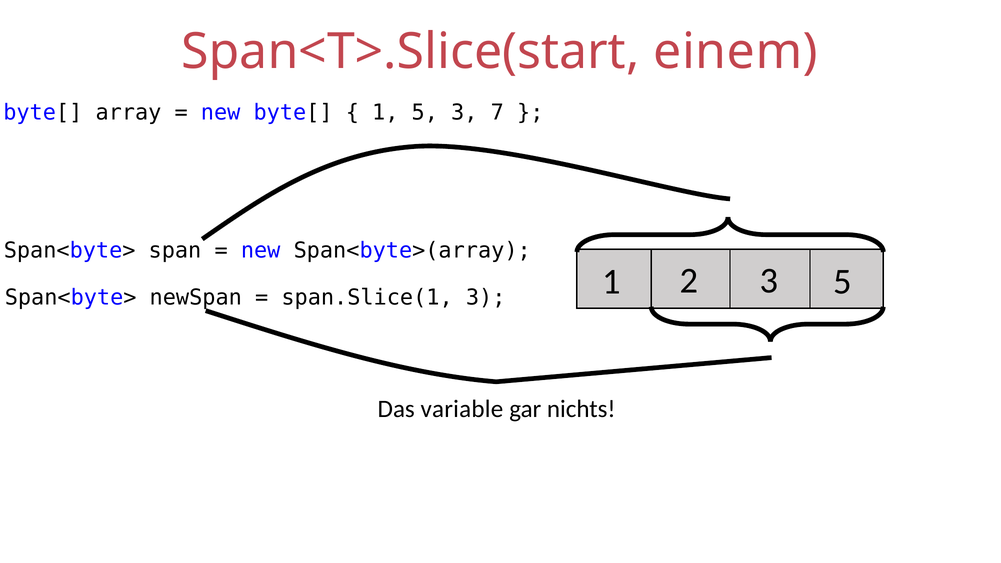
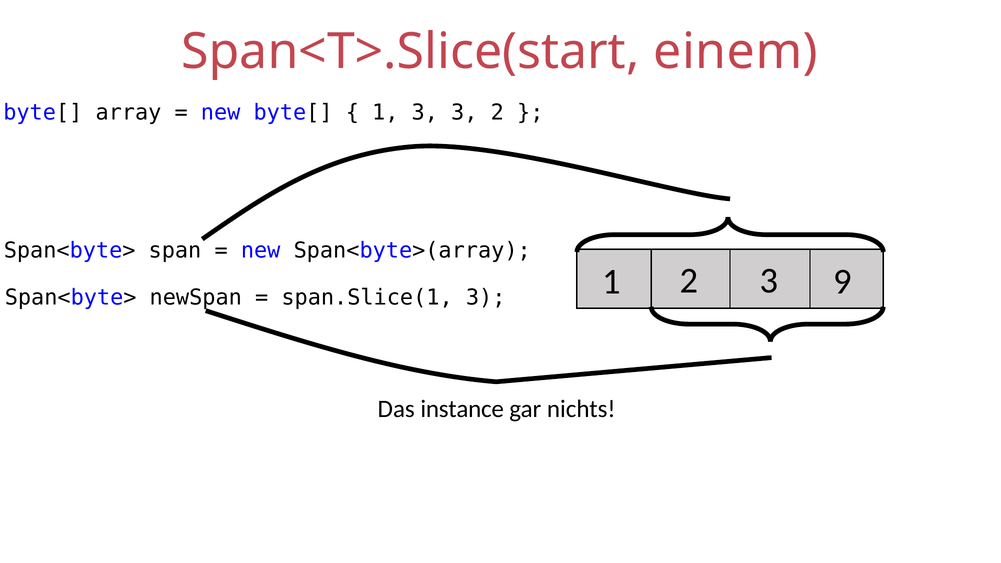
1 5: 5 -> 3
3 7: 7 -> 2
3 5: 5 -> 9
variable: variable -> instance
